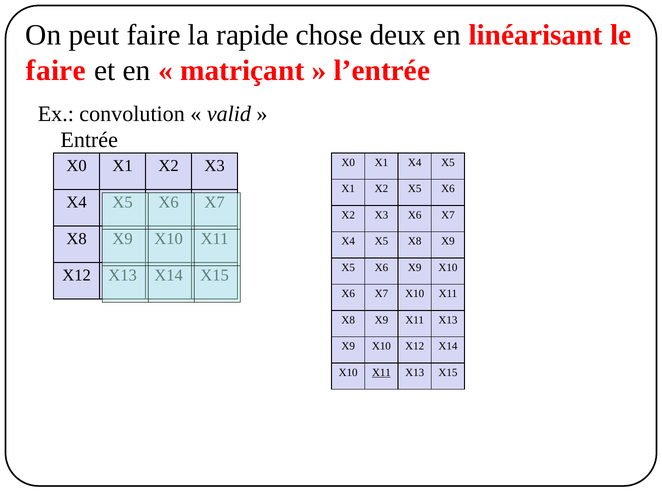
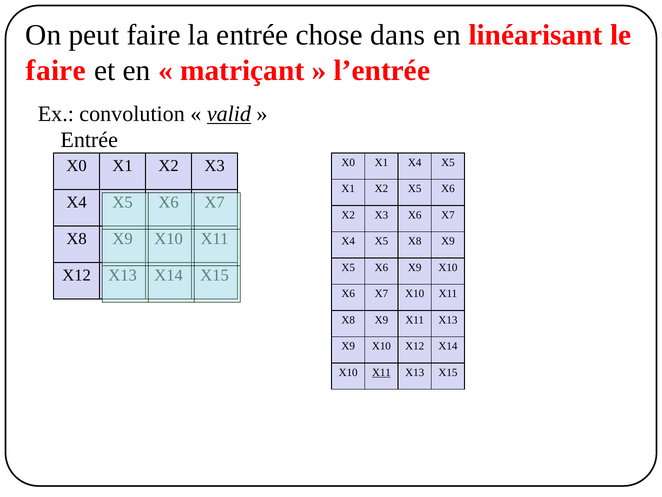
la rapide: rapide -> entrée
deux: deux -> dans
valid underline: none -> present
